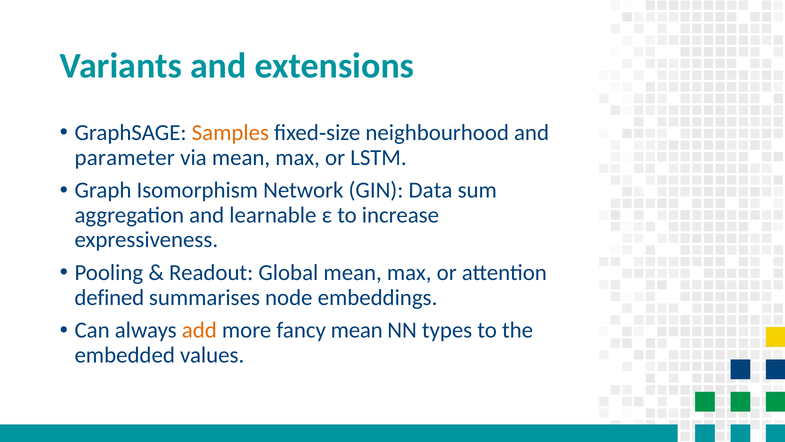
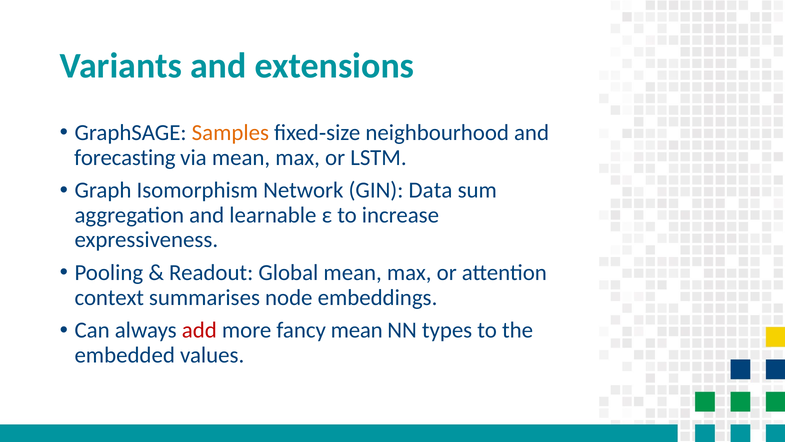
parameter: parameter -> forecasting
defined: defined -> context
add colour: orange -> red
